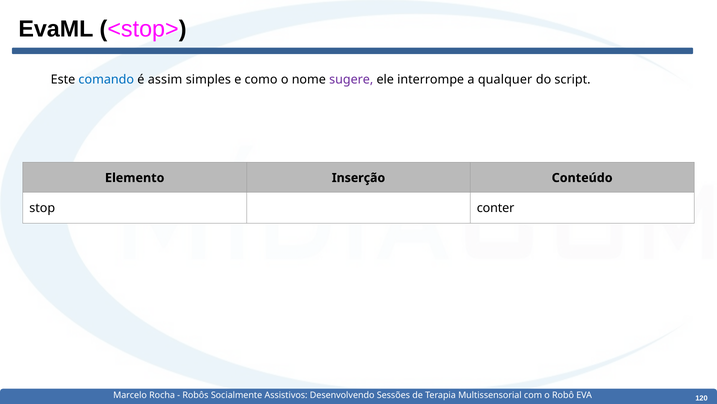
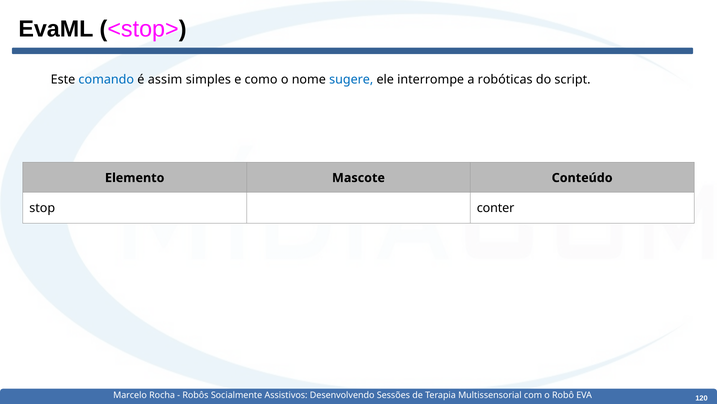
sugere colour: purple -> blue
qualquer: qualquer -> robóticas
Inserção: Inserção -> Mascote
